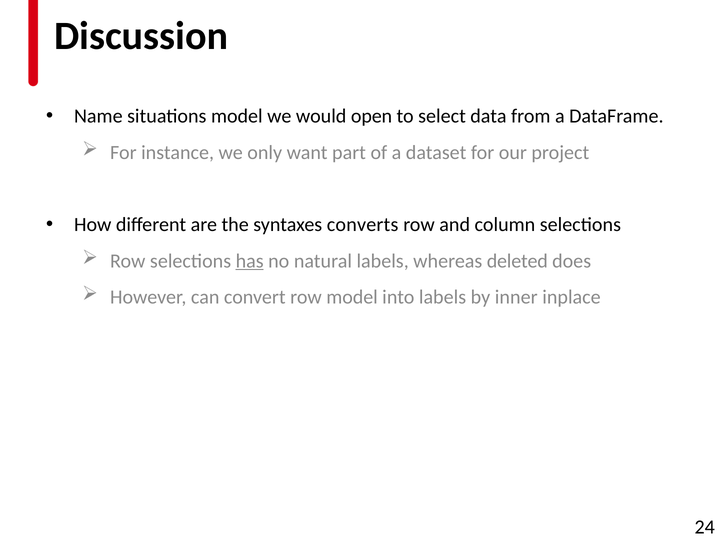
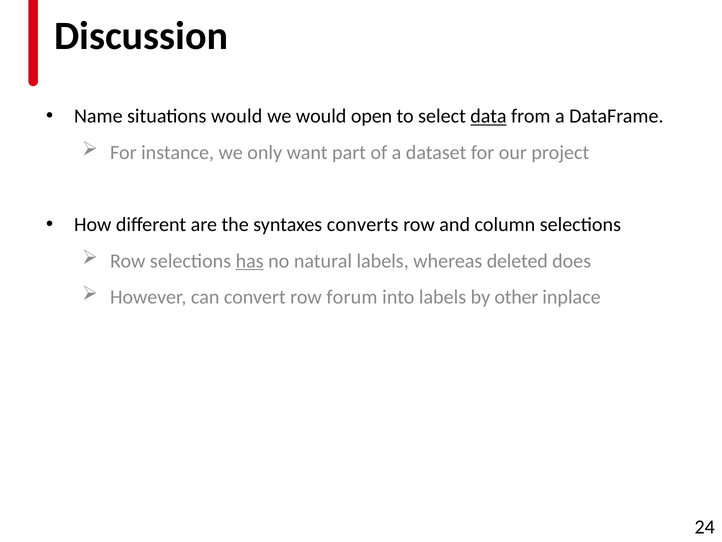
situations model: model -> would
data underline: none -> present
row model: model -> forum
inner: inner -> other
